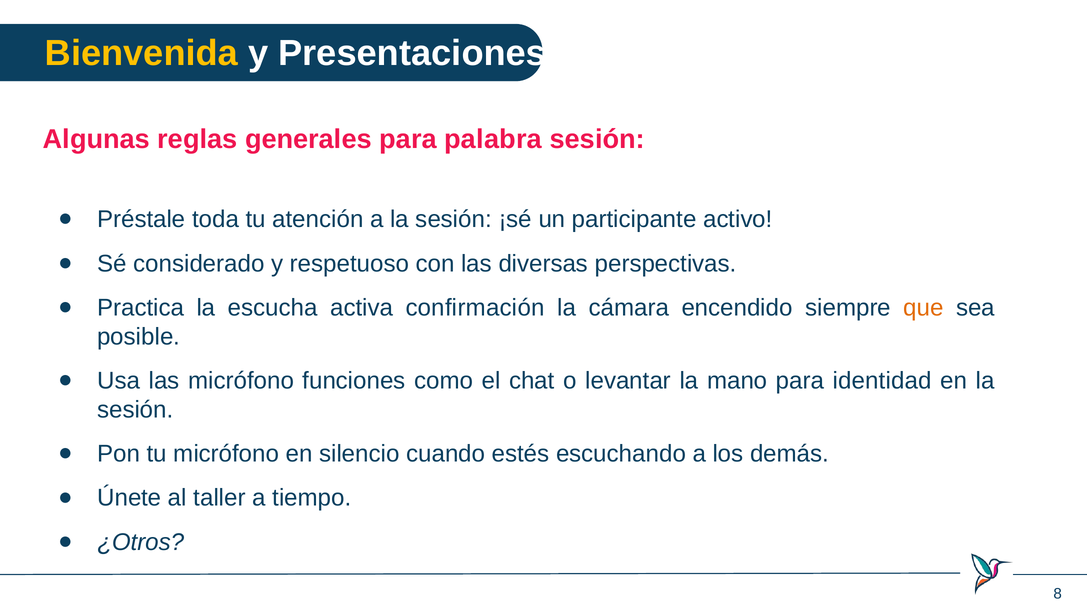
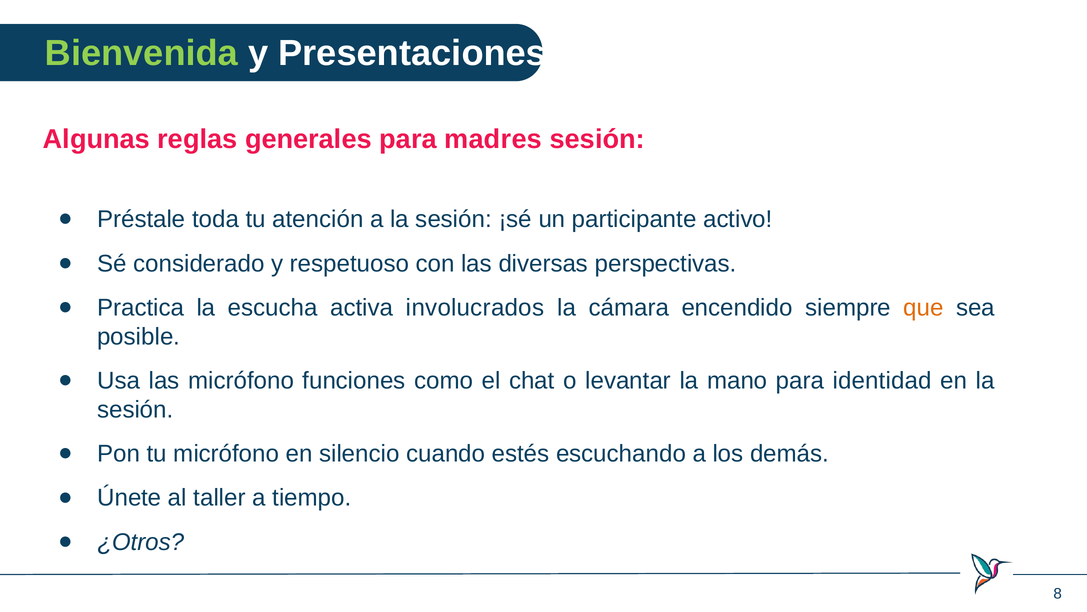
Bienvenida colour: yellow -> light green
palabra: palabra -> madres
confirmación: confirmación -> involucrados
